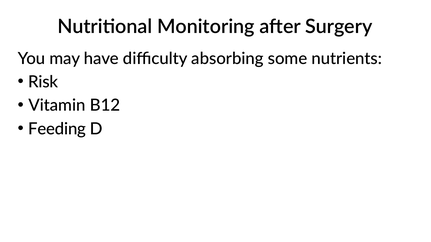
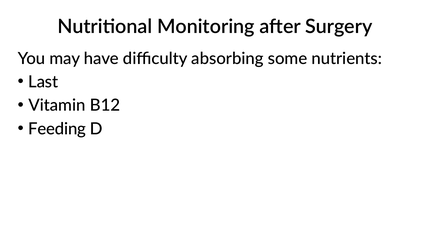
Risk: Risk -> Last
